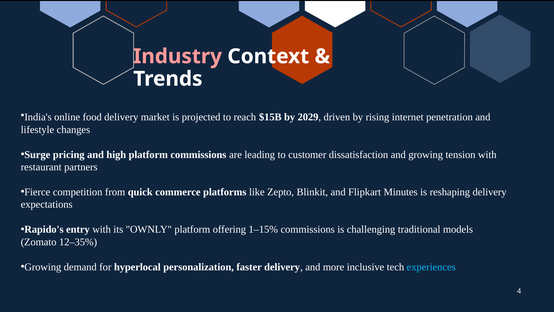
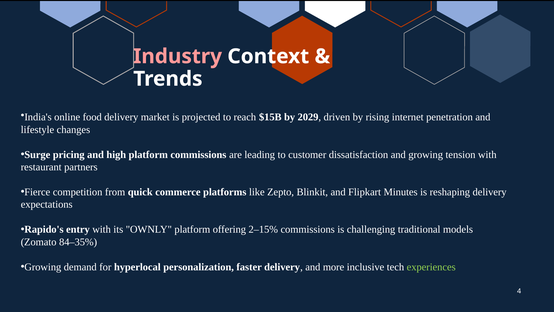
1–15%: 1–15% -> 2–15%
12–35%: 12–35% -> 84–35%
experiences colour: light blue -> light green
